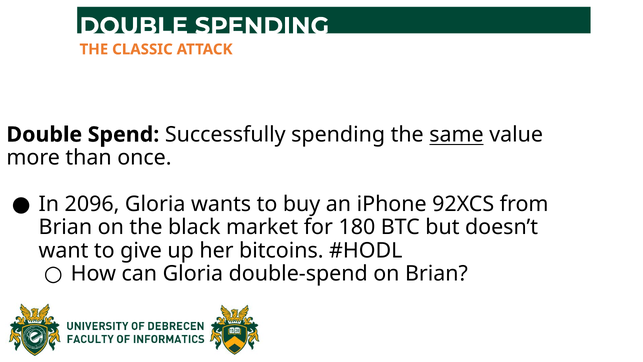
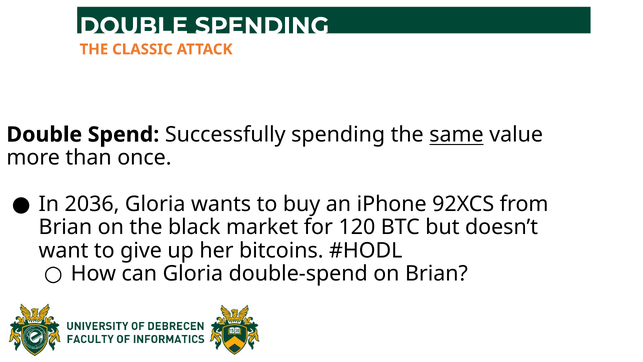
2096: 2096 -> 2036
180: 180 -> 120
